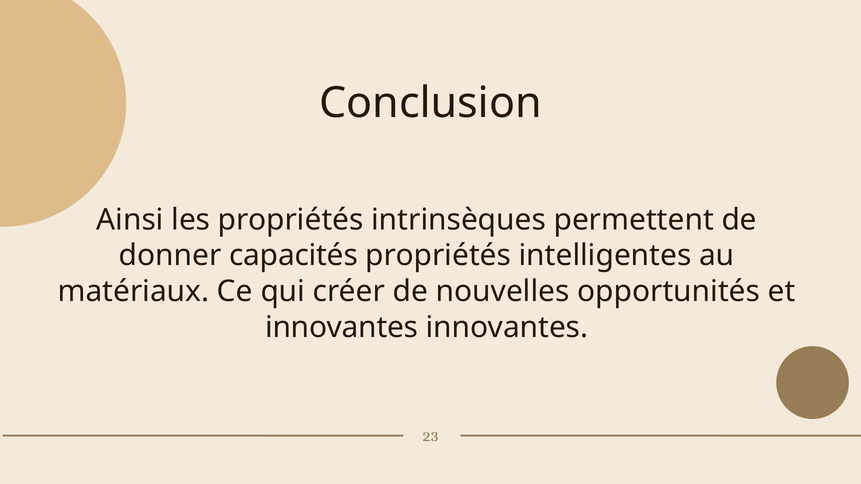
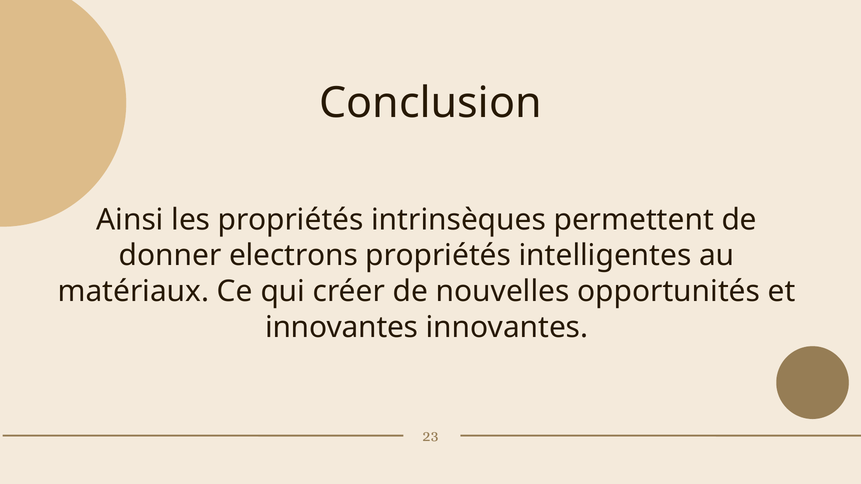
capacités: capacités -> electrons
